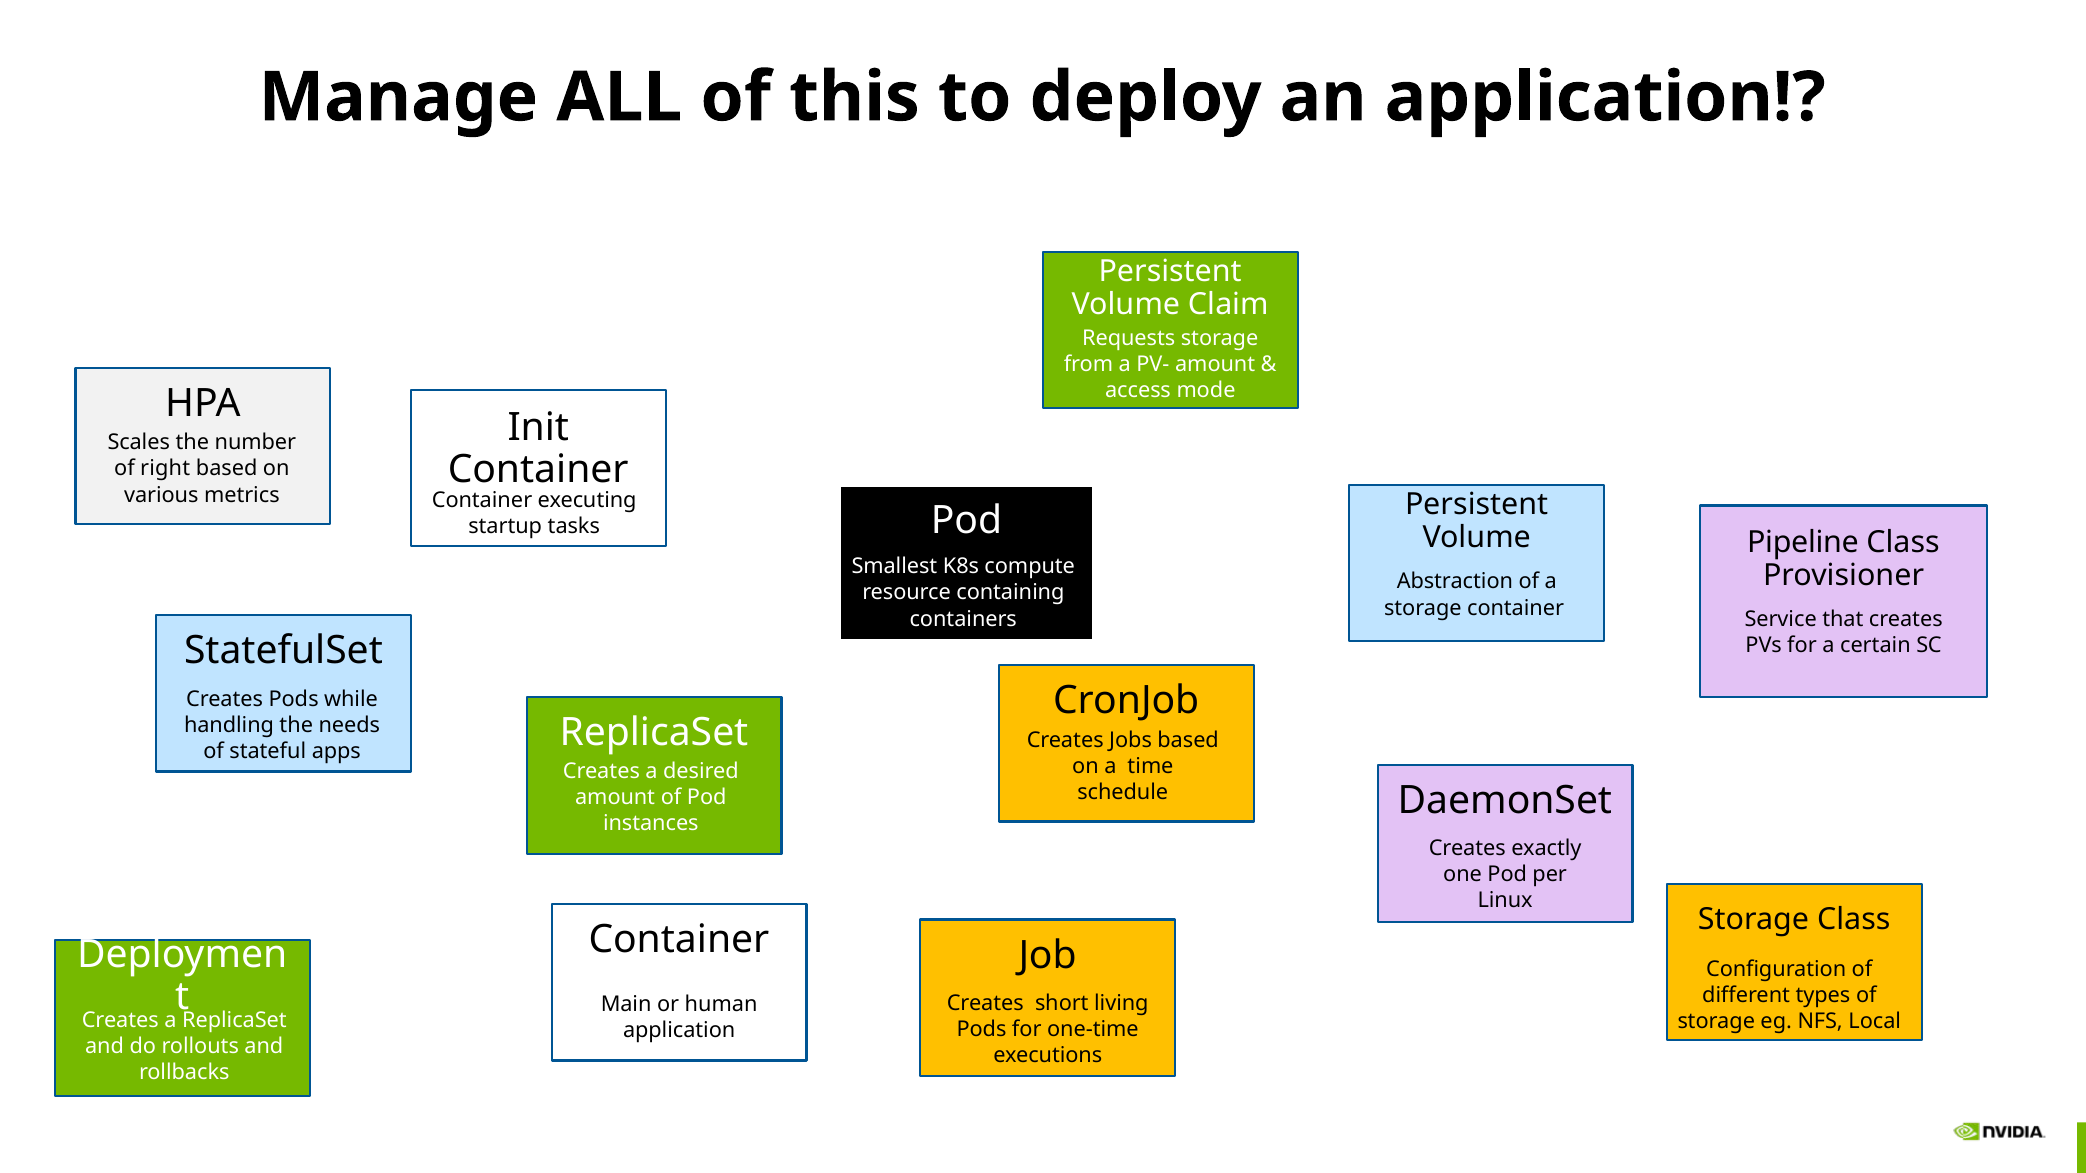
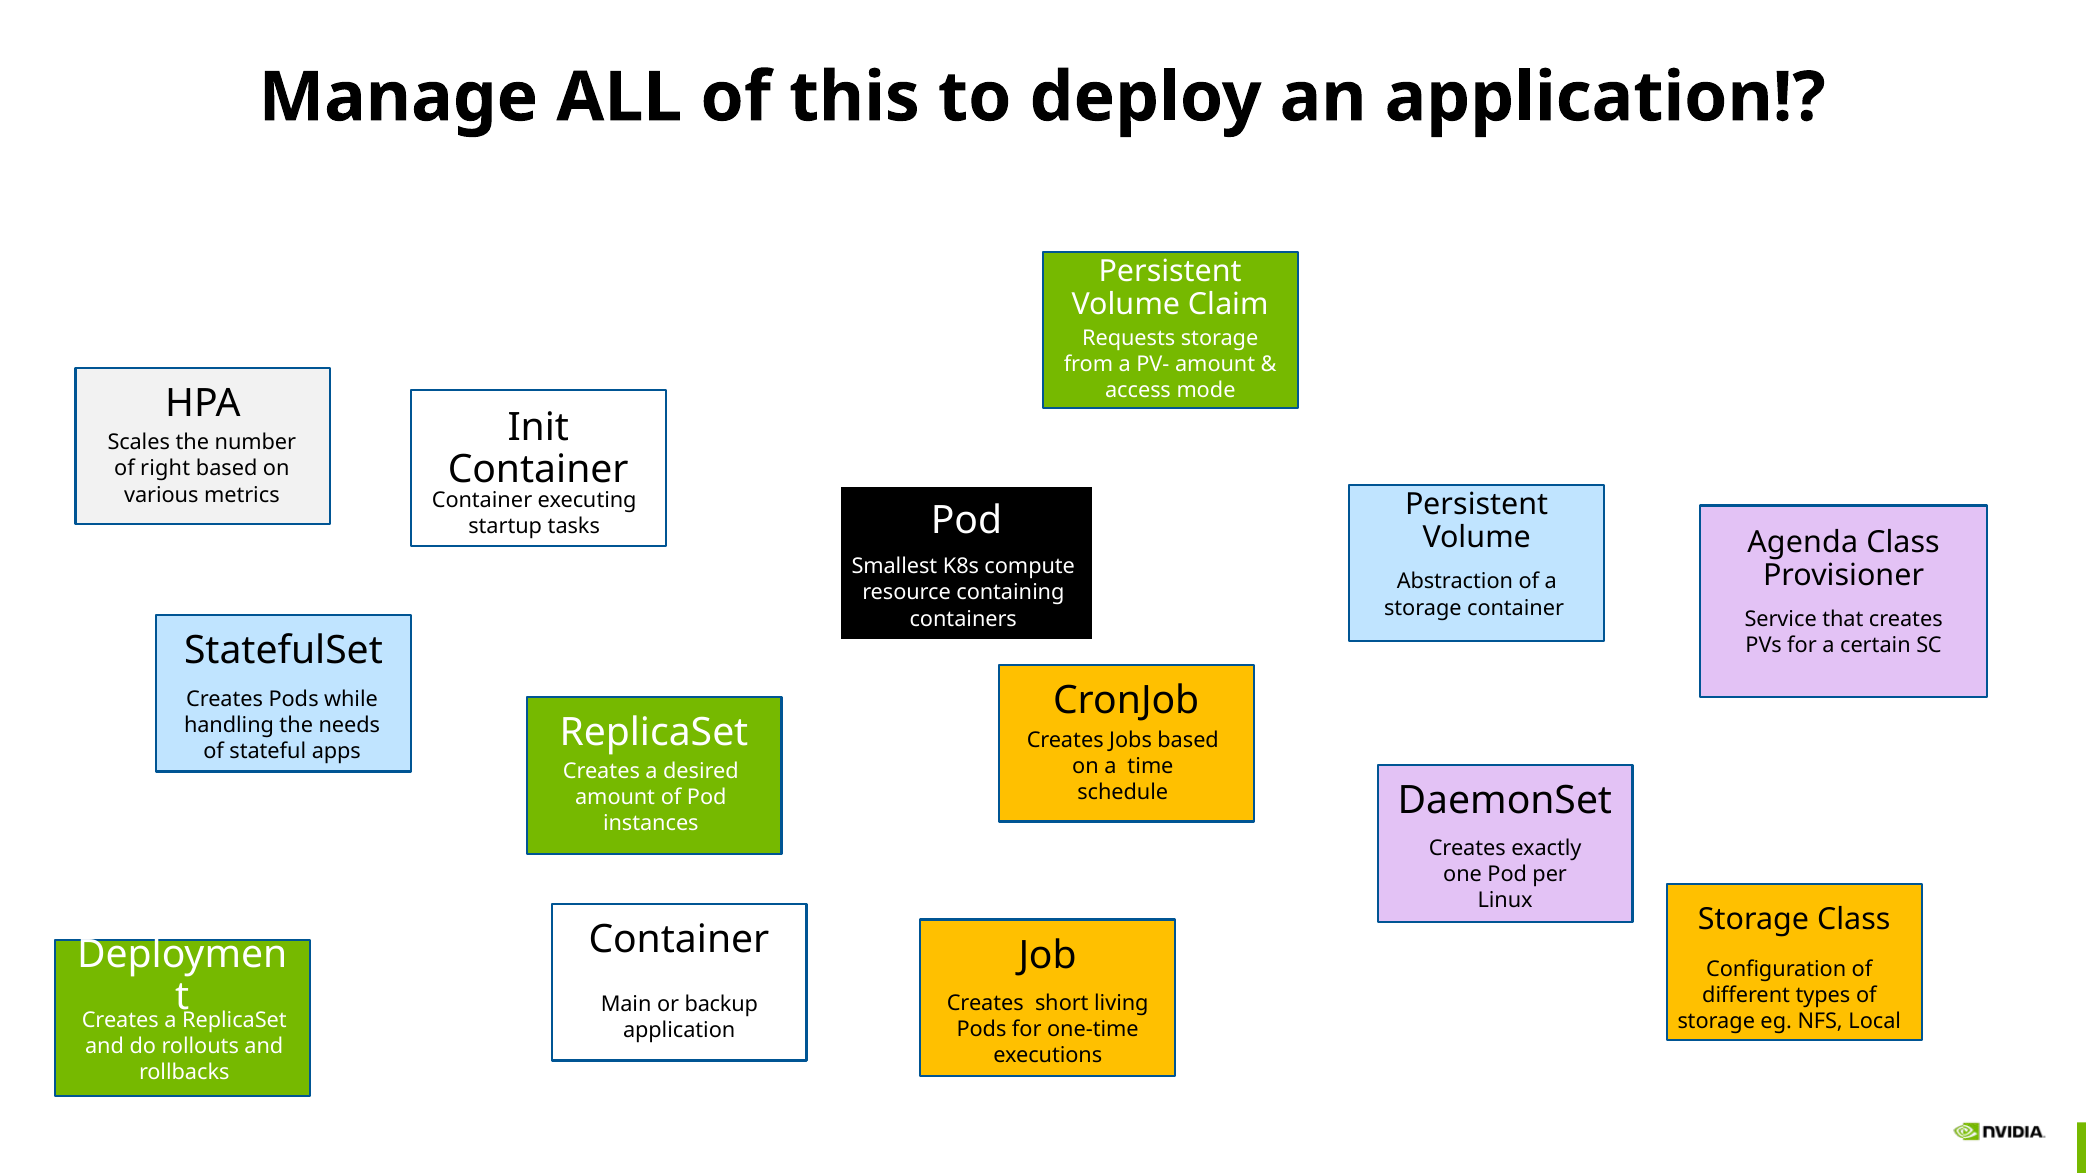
Pipeline: Pipeline -> Agenda
human: human -> backup
